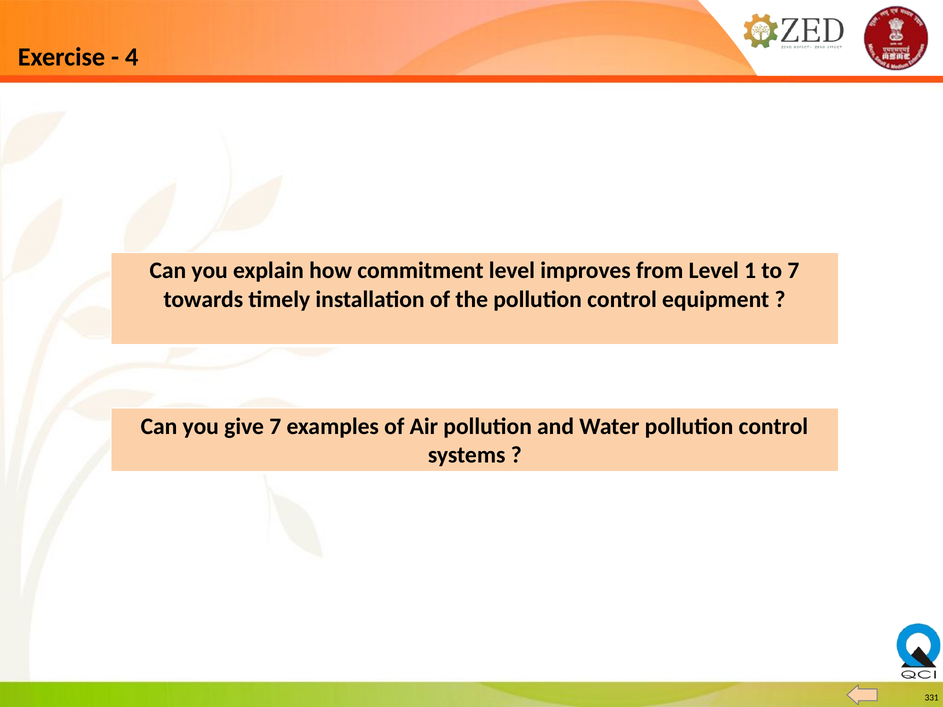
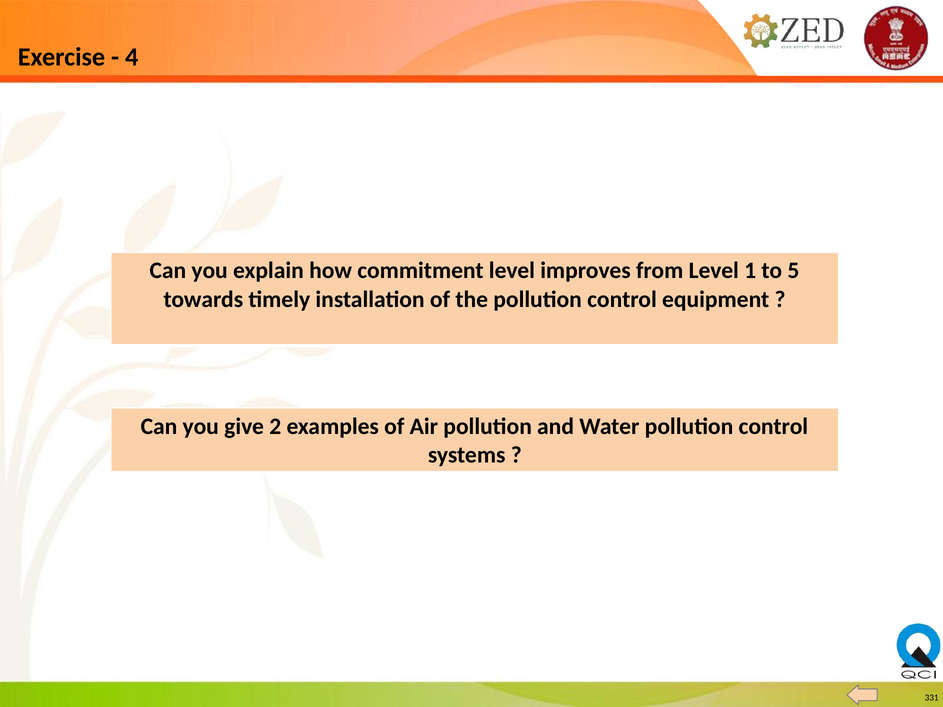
to 7: 7 -> 5
give 7: 7 -> 2
